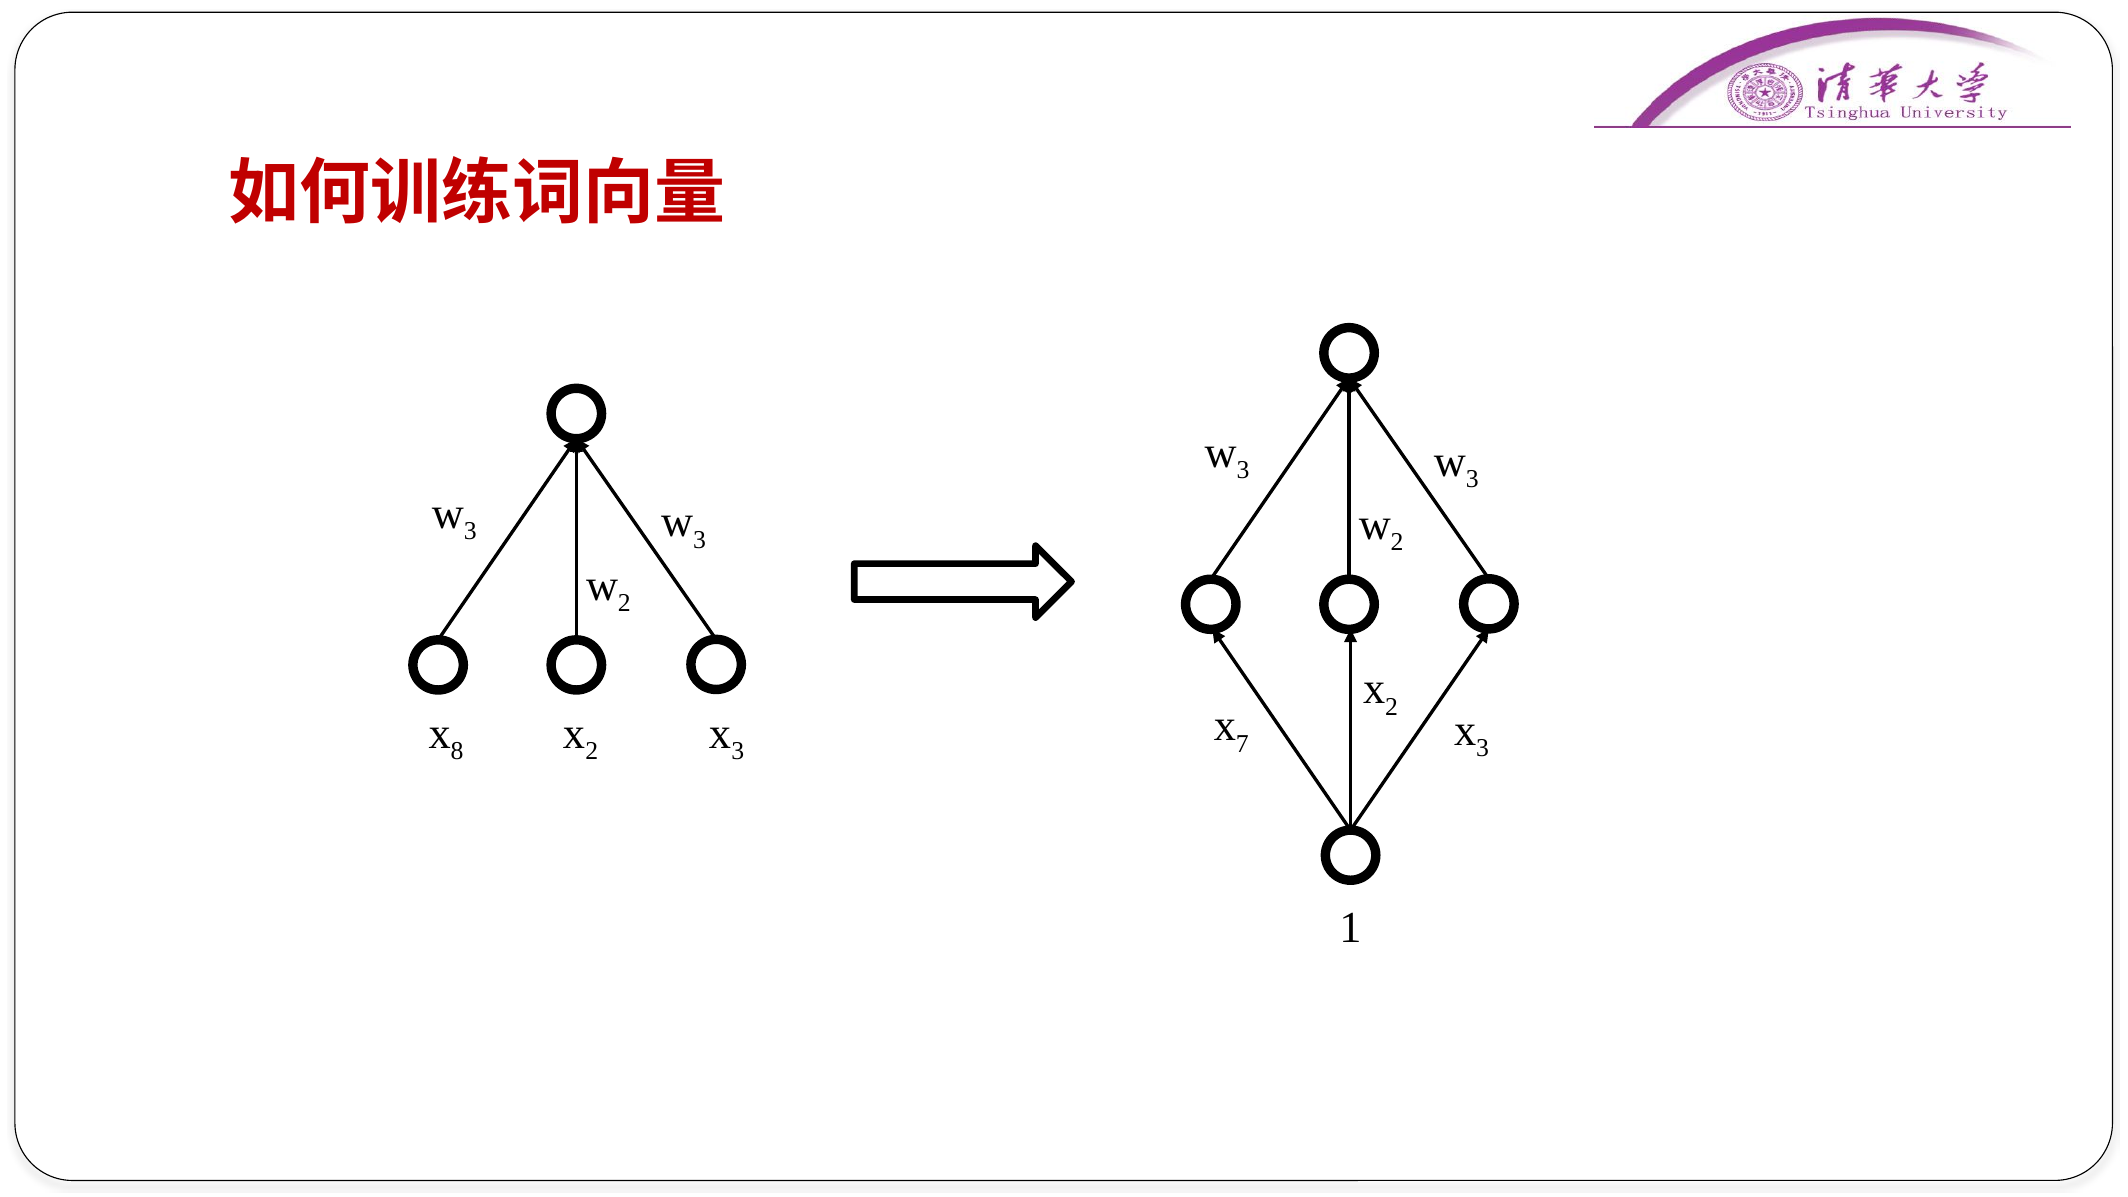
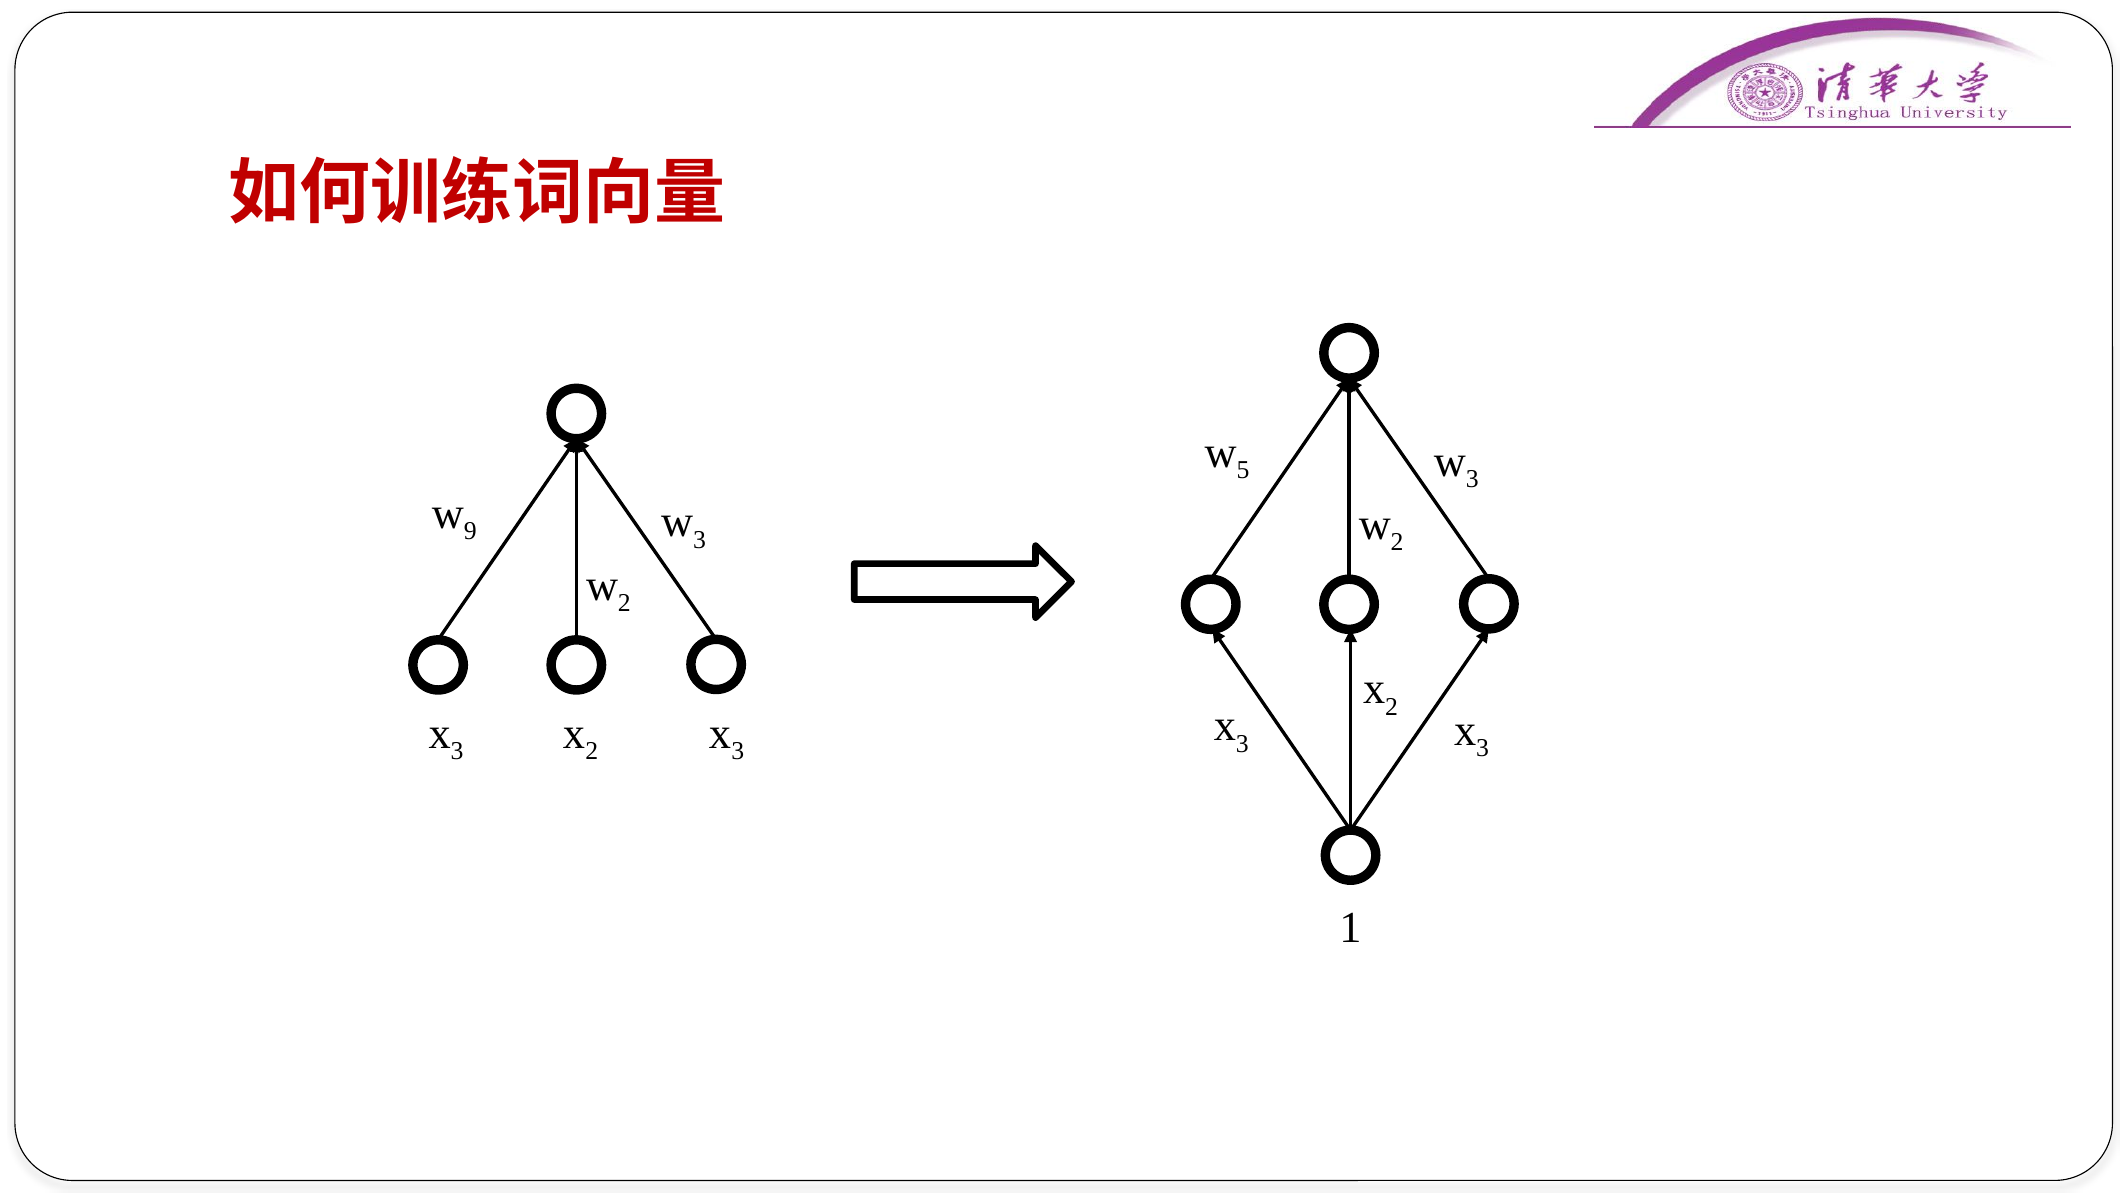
3 at (1243, 470): 3 -> 5
3 at (470, 531): 3 -> 9
7 at (1242, 744): 7 -> 3
8 at (457, 751): 8 -> 3
